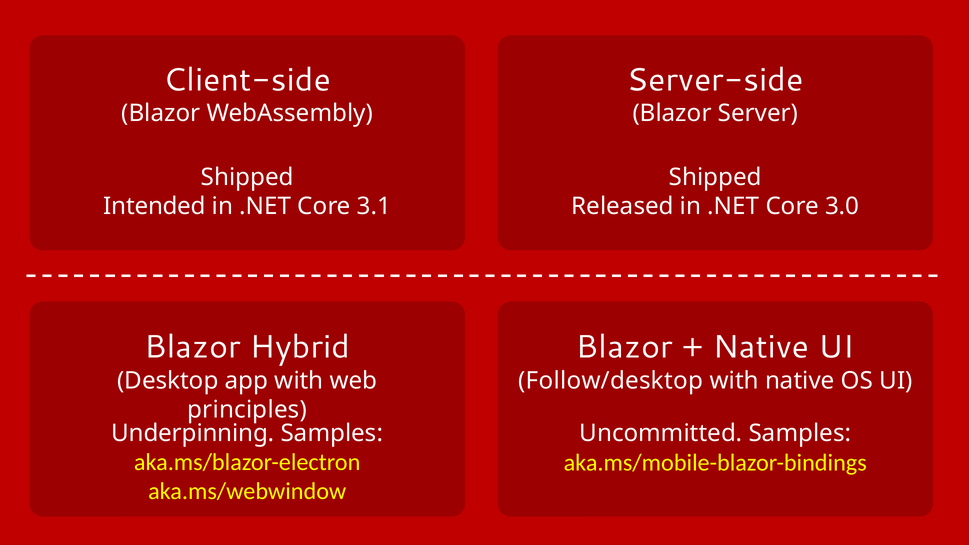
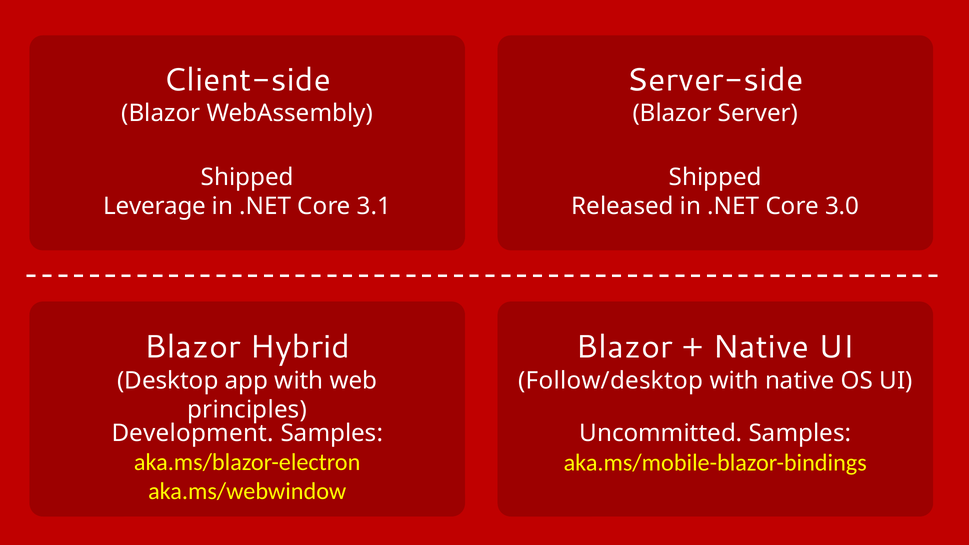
Intended: Intended -> Leverage
Underpinning: Underpinning -> Development
